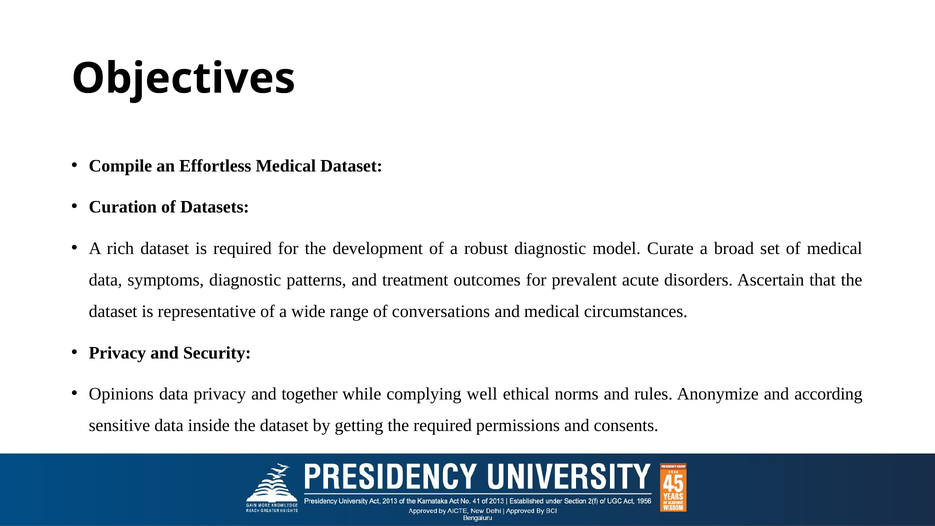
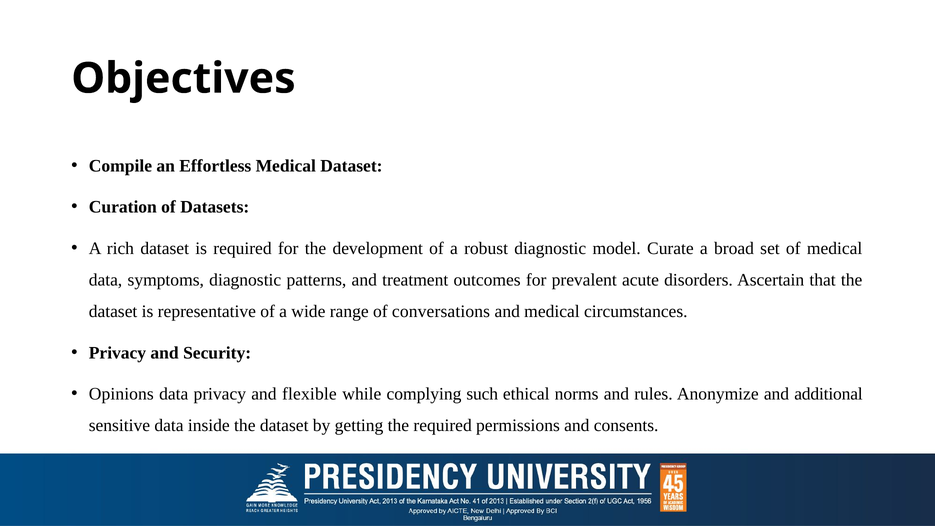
together: together -> flexible
well: well -> such
according: according -> additional
